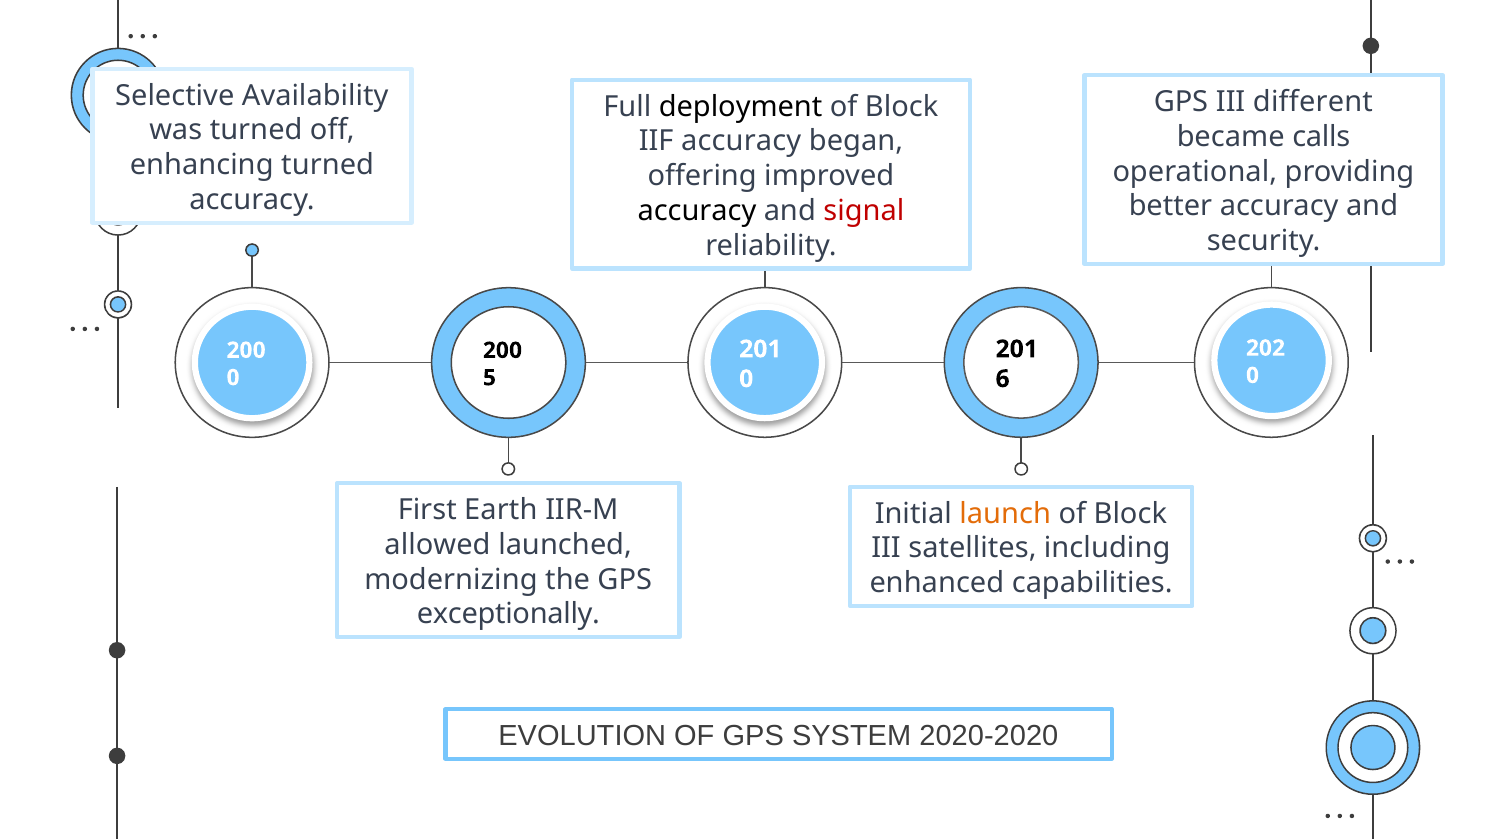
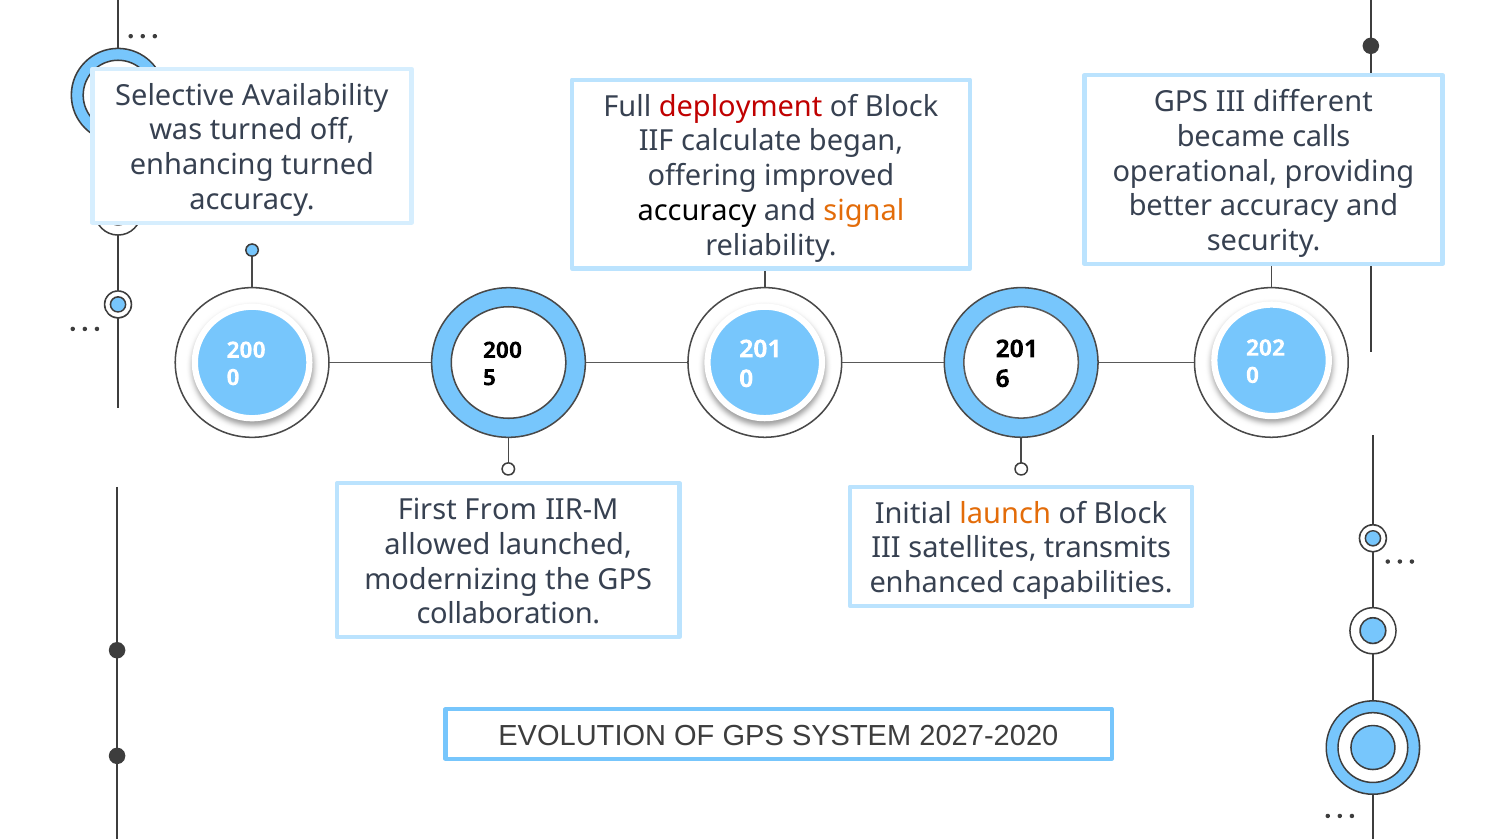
deployment colour: black -> red
IIF accuracy: accuracy -> calculate
signal colour: red -> orange
Earth: Earth -> From
including: including -> transmits
exceptionally: exceptionally -> collaboration
2020-2020: 2020-2020 -> 2027-2020
